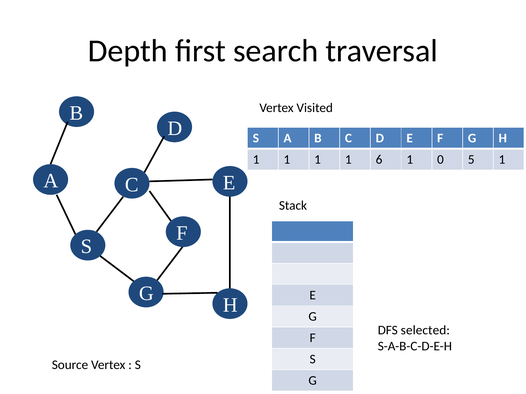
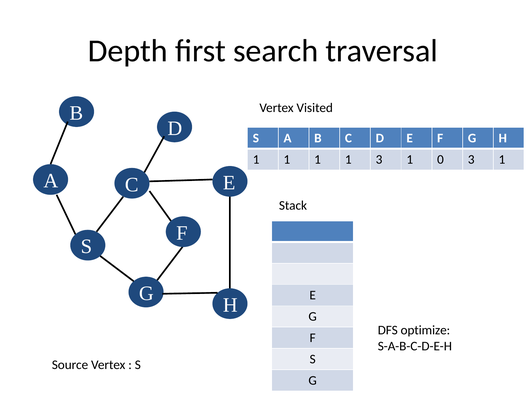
1 6: 6 -> 3
0 5: 5 -> 3
selected: selected -> optimize
